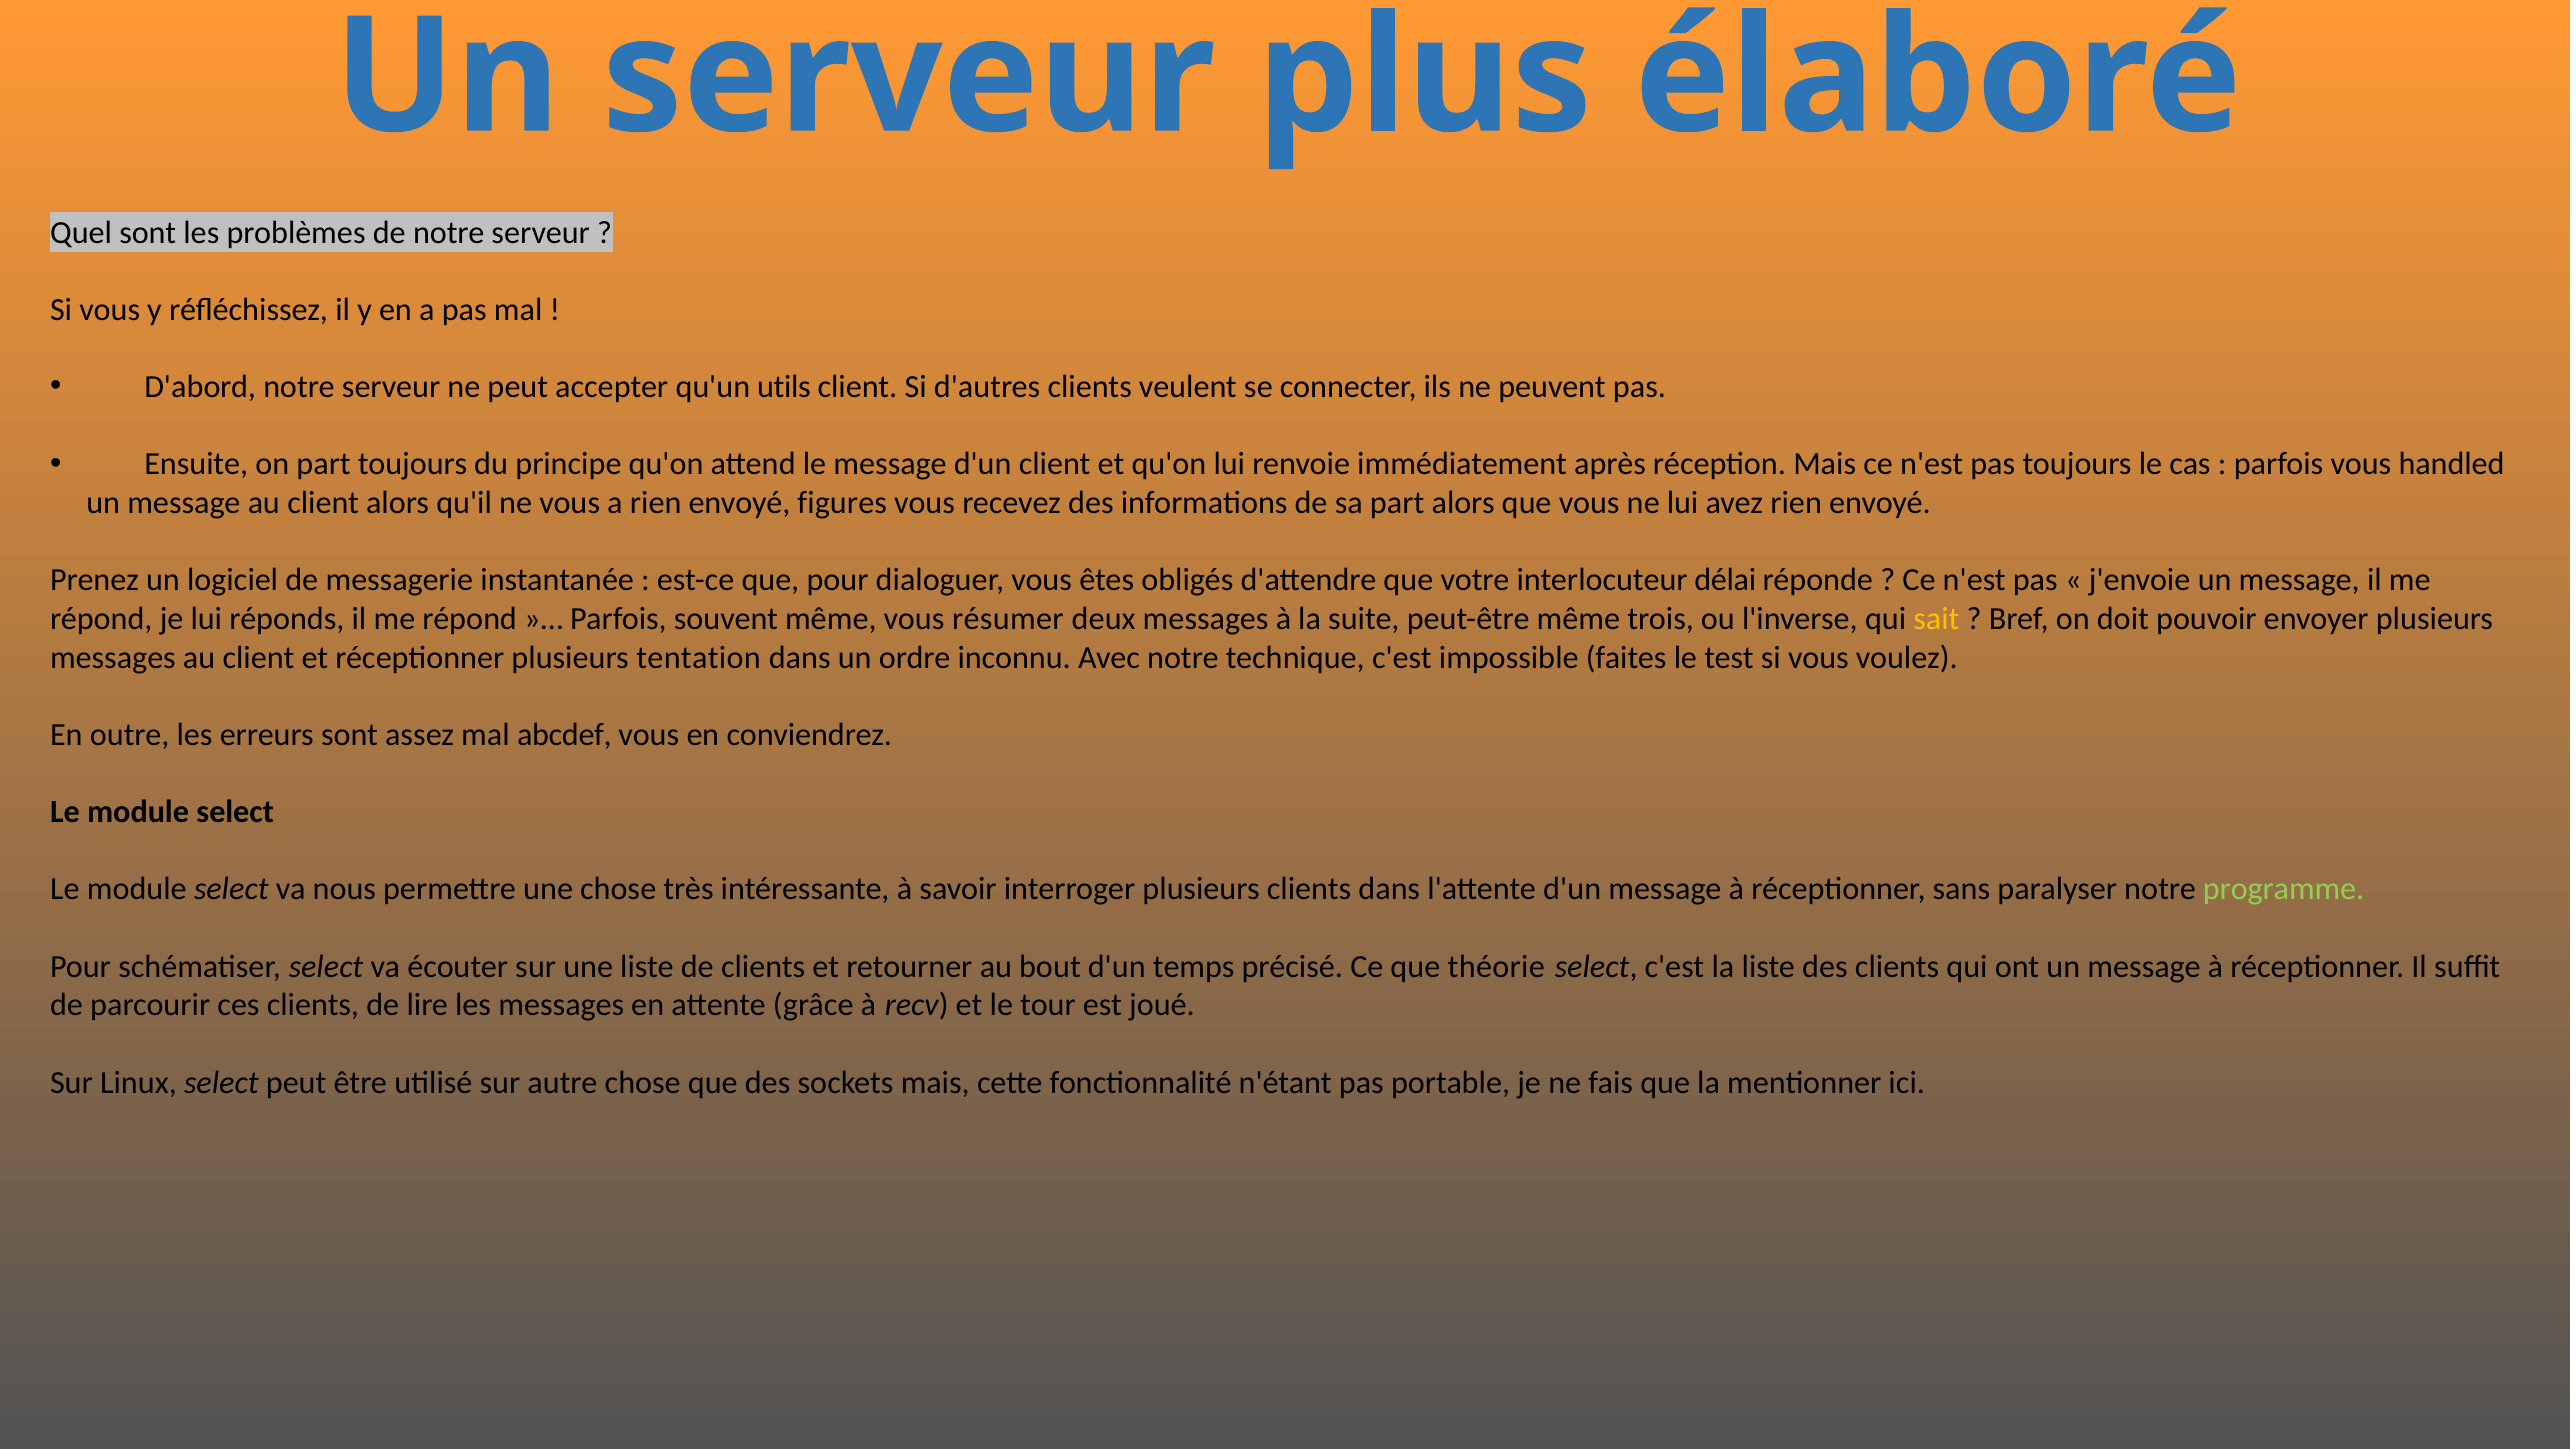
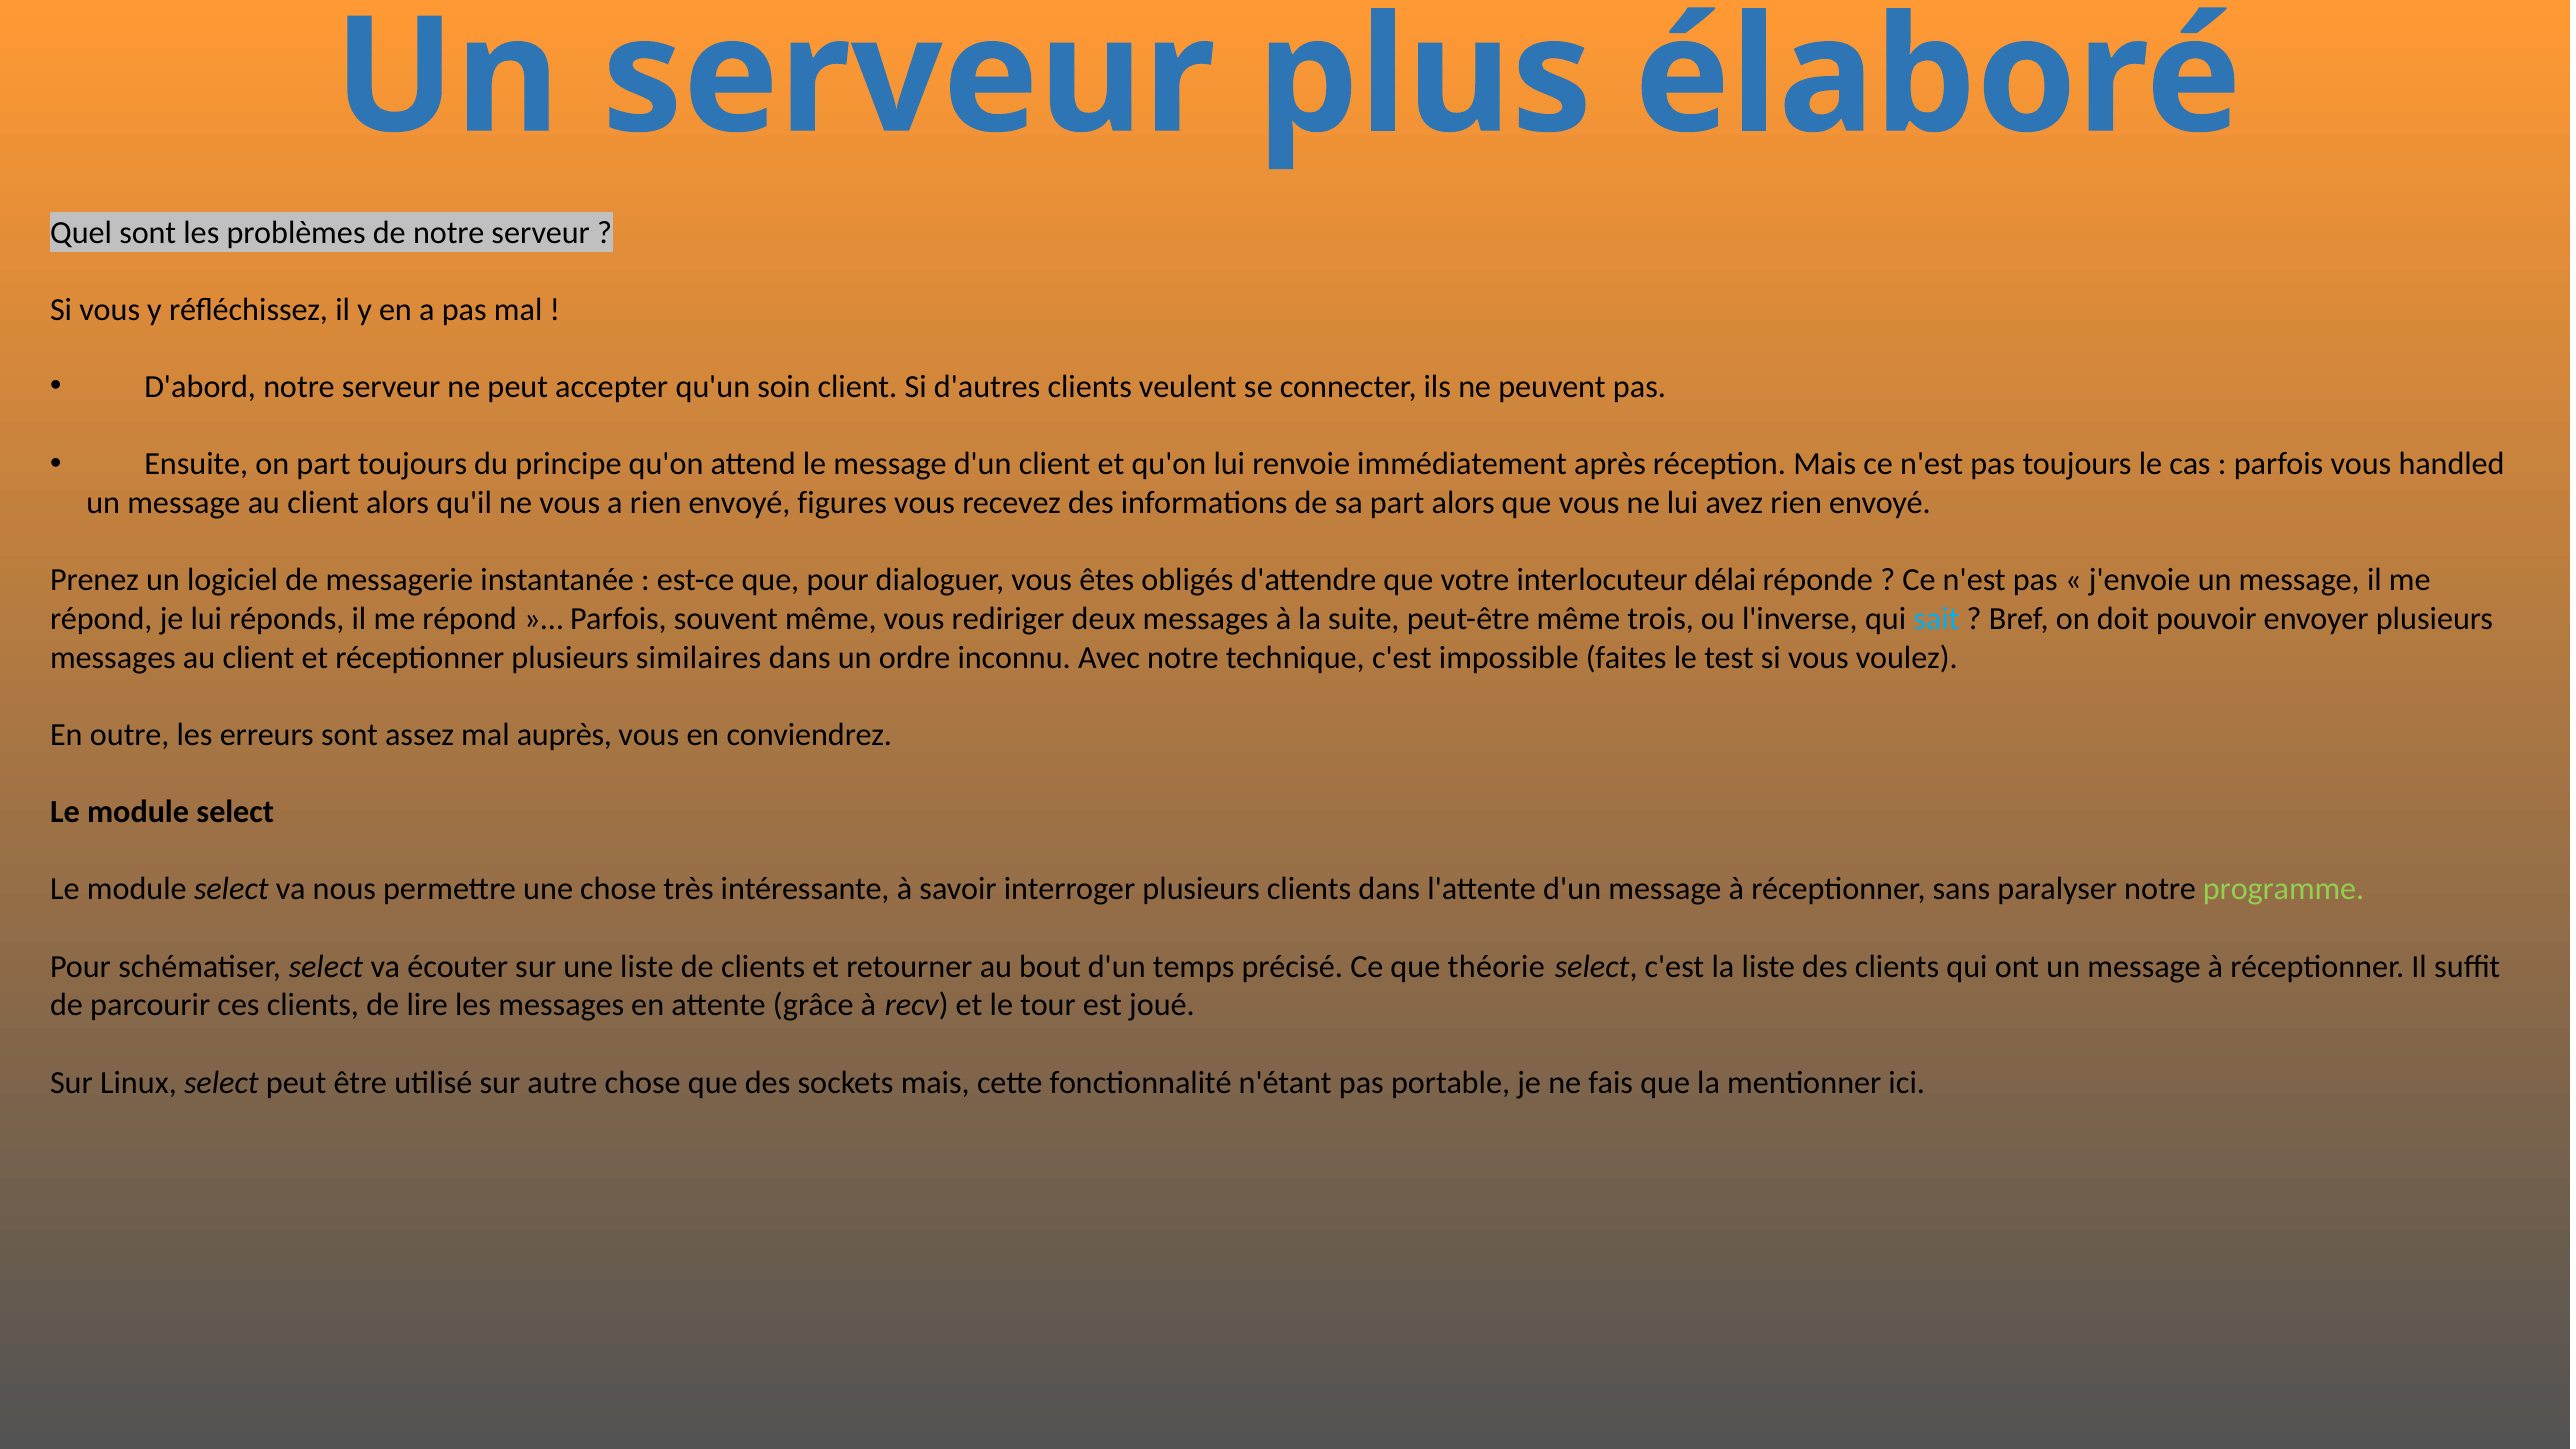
utils: utils -> soin
résumer: résumer -> rediriger
sait colour: yellow -> light blue
tentation: tentation -> similaires
abcdef: abcdef -> auprès
